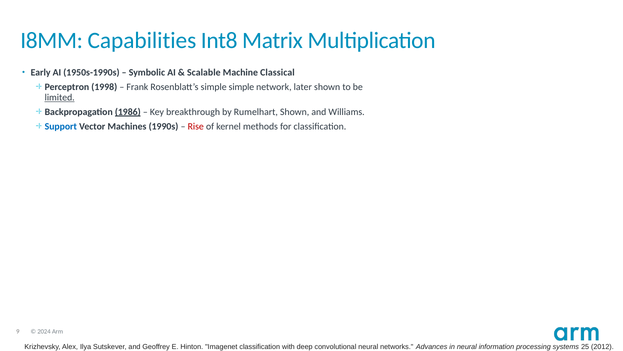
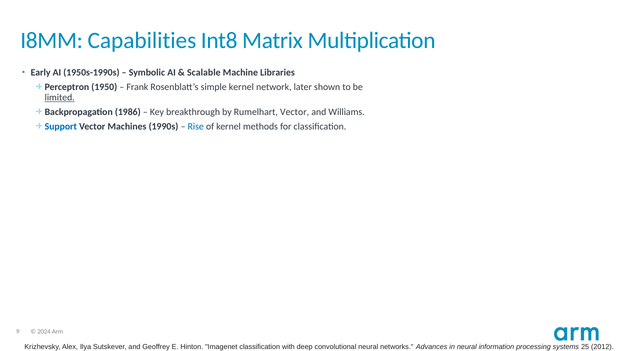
Classical: Classical -> Libraries
1998: 1998 -> 1950
simple simple: simple -> kernel
1986 underline: present -> none
Rumelhart Shown: Shown -> Vector
Rise colour: red -> blue
